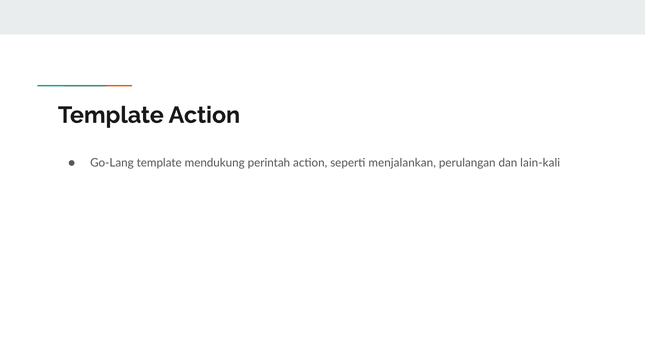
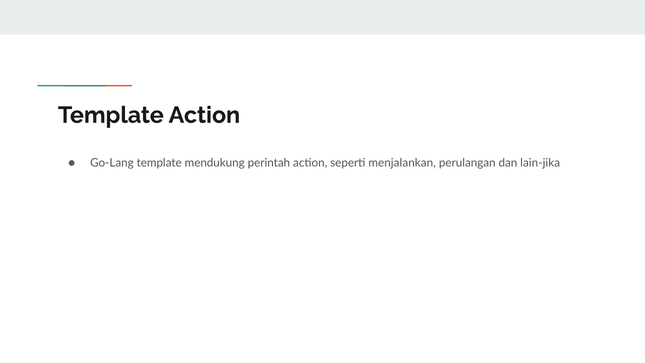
lain-kali: lain-kali -> lain-jika
